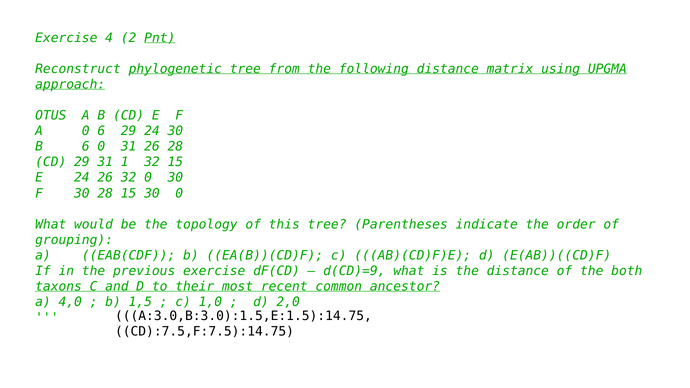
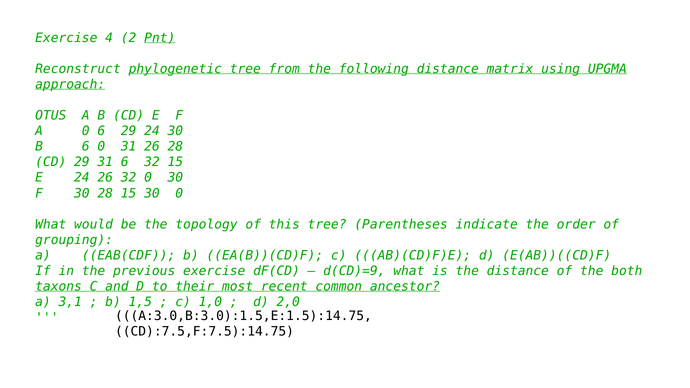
31 1: 1 -> 6
4,0: 4,0 -> 3,1
